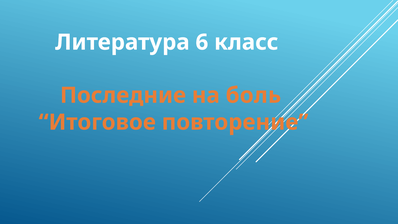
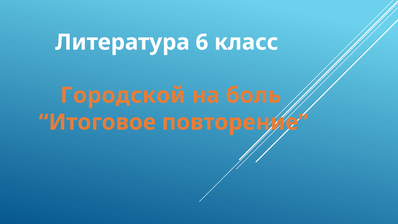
Последние: Последние -> Городской
